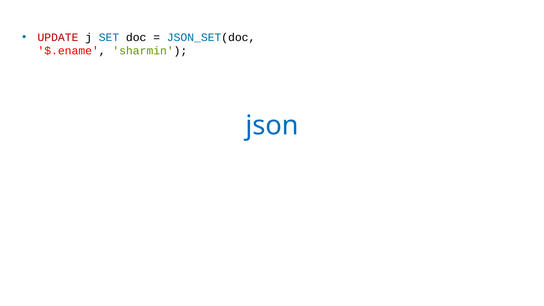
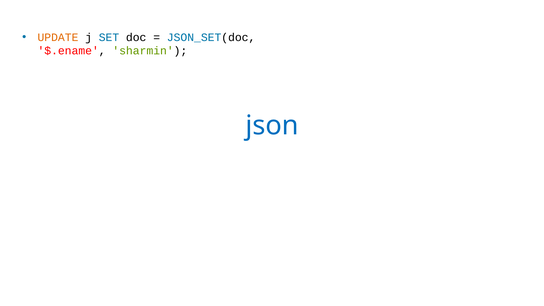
UPDATE colour: red -> orange
